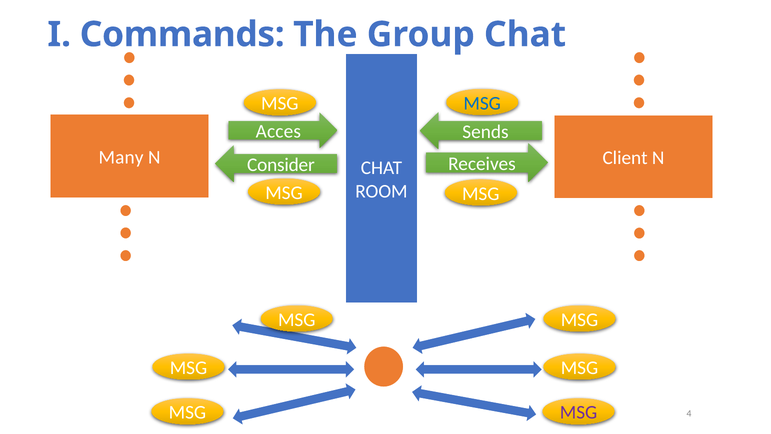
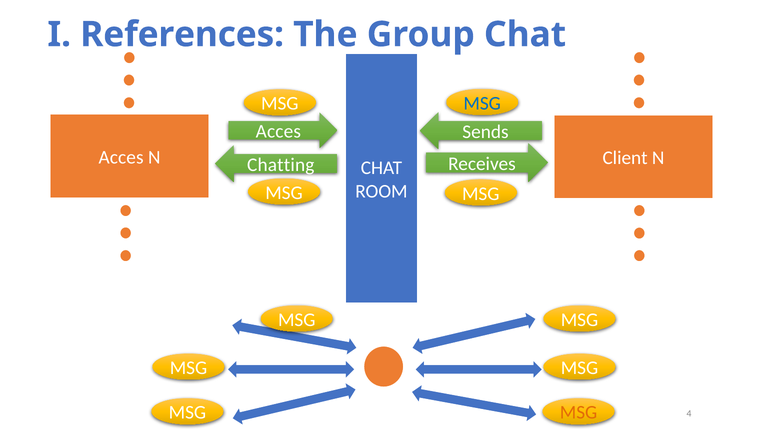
Commands: Commands -> References
Many at (121, 157): Many -> Acces
Consider: Consider -> Chatting
MSG at (579, 412) colour: purple -> orange
